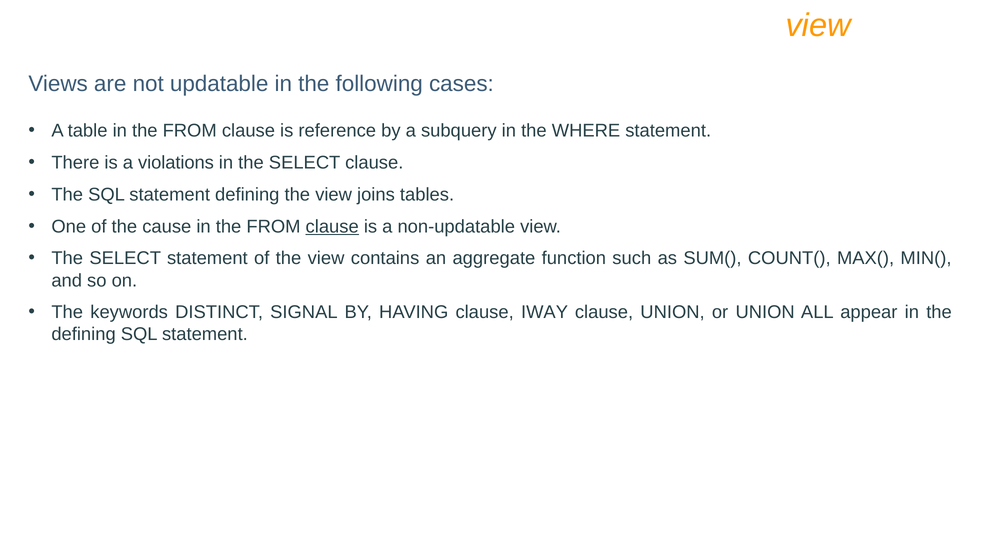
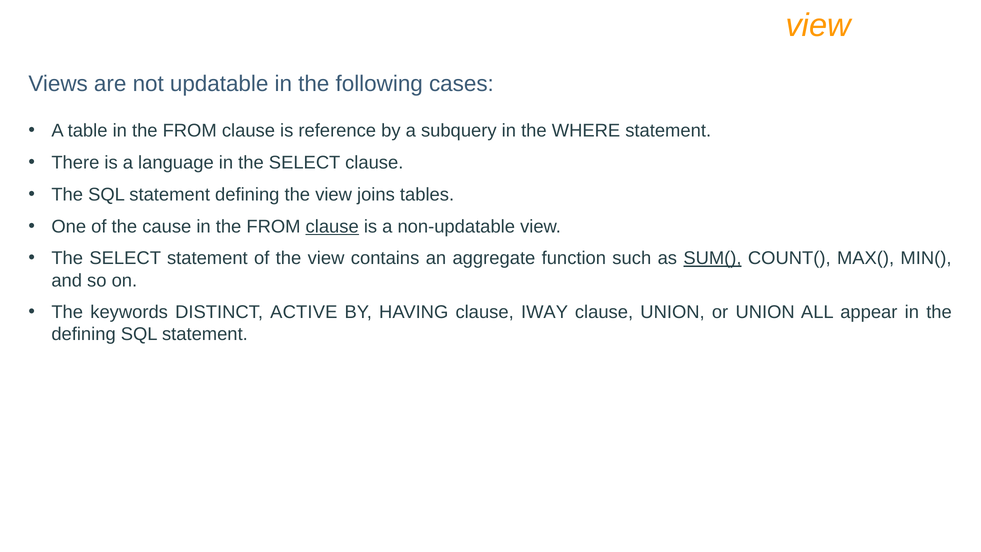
violations: violations -> language
SUM( underline: none -> present
SIGNAL: SIGNAL -> ACTIVE
